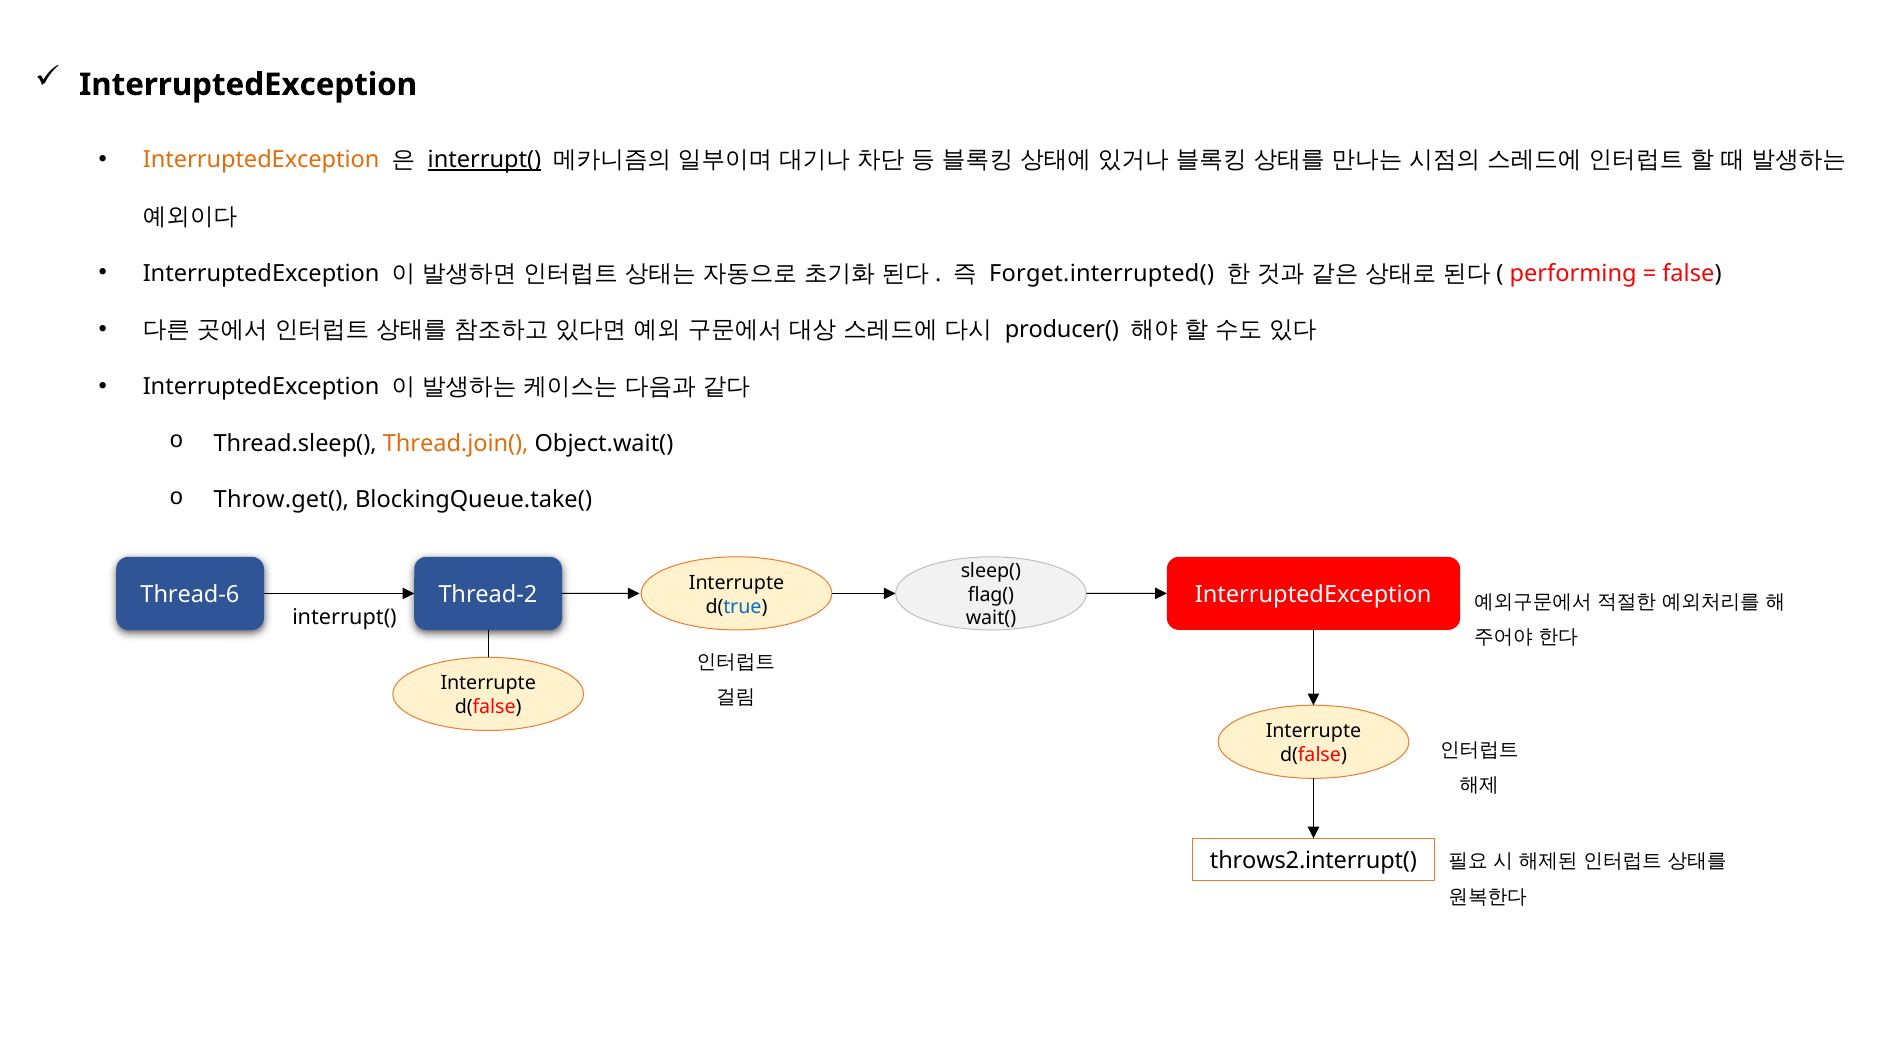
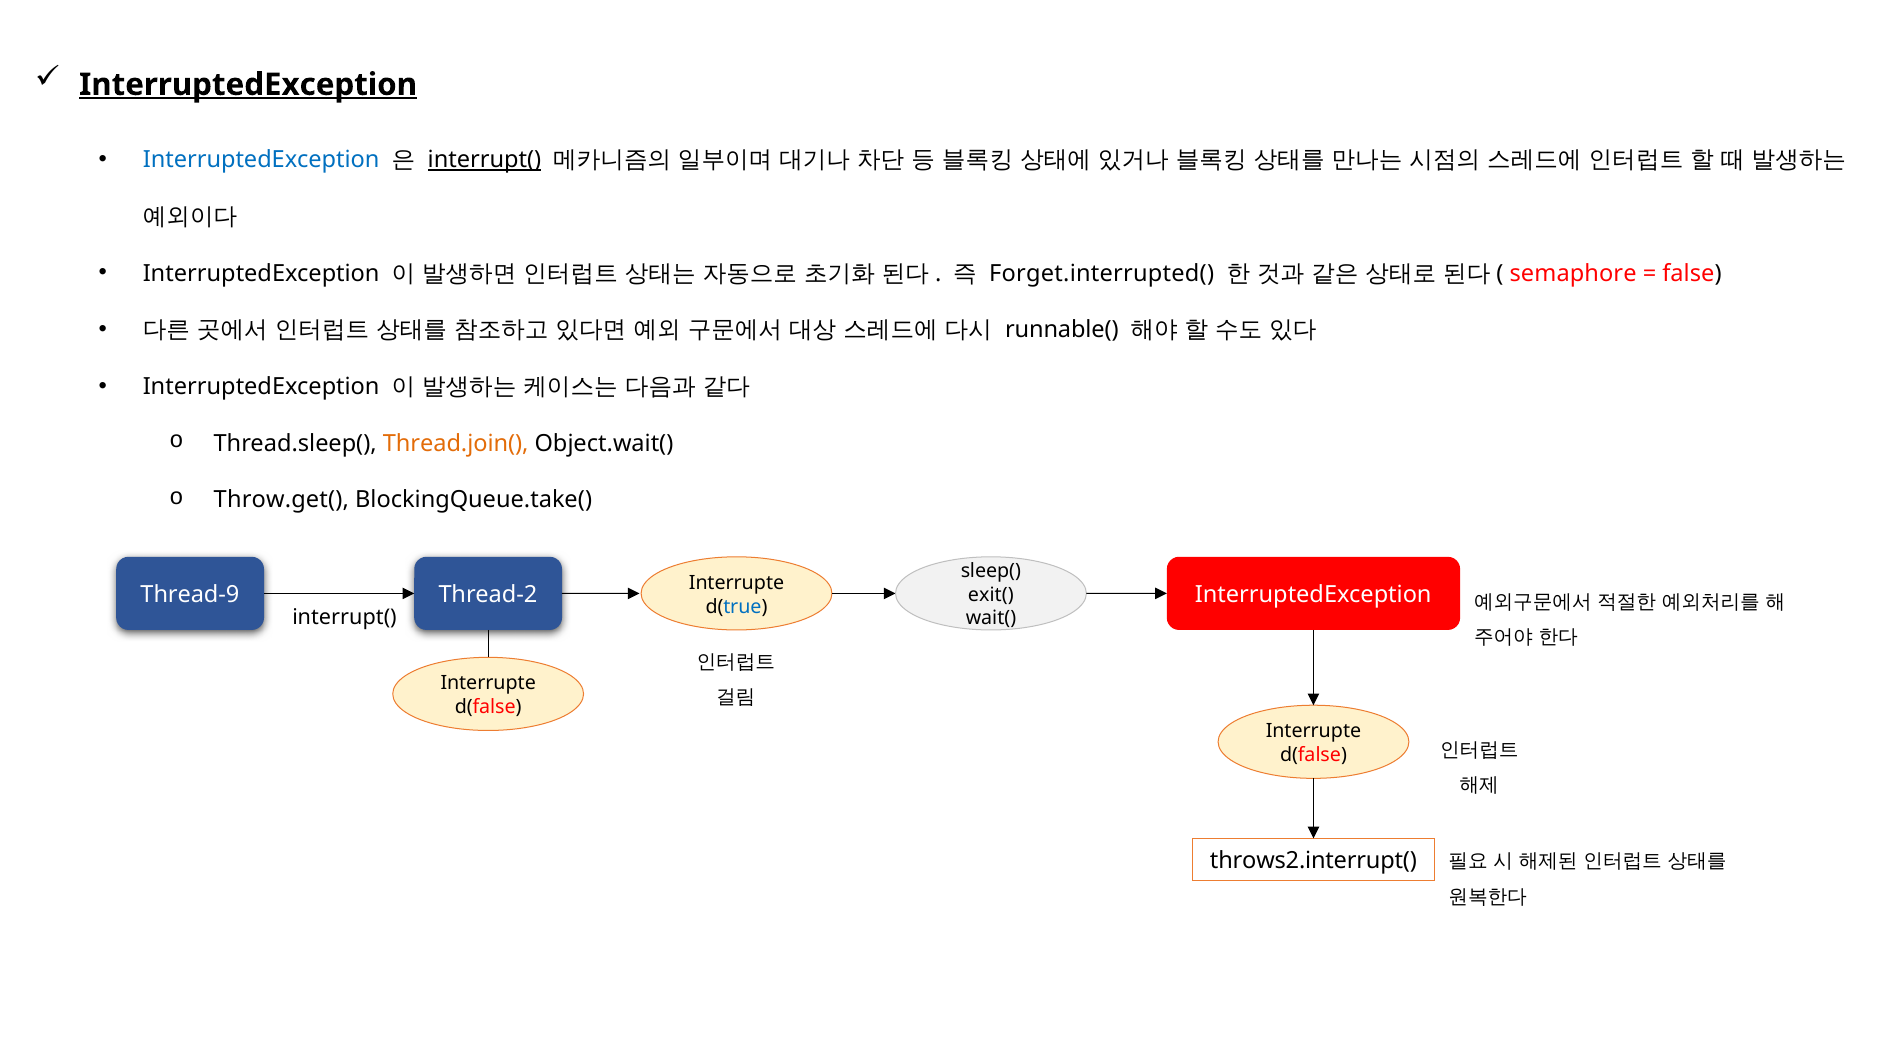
InterruptedException at (248, 85) underline: none -> present
InterruptedException at (261, 160) colour: orange -> blue
performing: performing -> semaphore
producer(: producer( -> runnable(
Thread-6: Thread-6 -> Thread-9
flag(: flag( -> exit(
